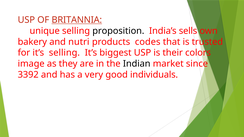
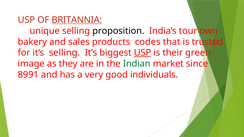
sells: sells -> tour
nutri: nutri -> sales
USP at (142, 53) underline: none -> present
colors: colors -> green
Indian colour: black -> green
3392: 3392 -> 8991
